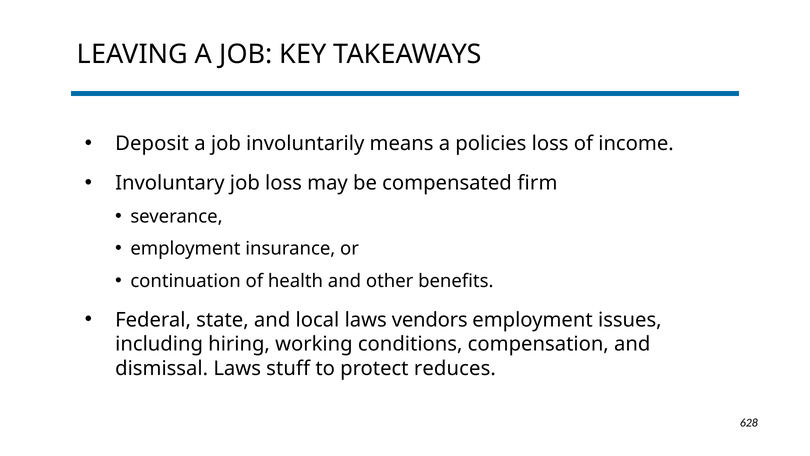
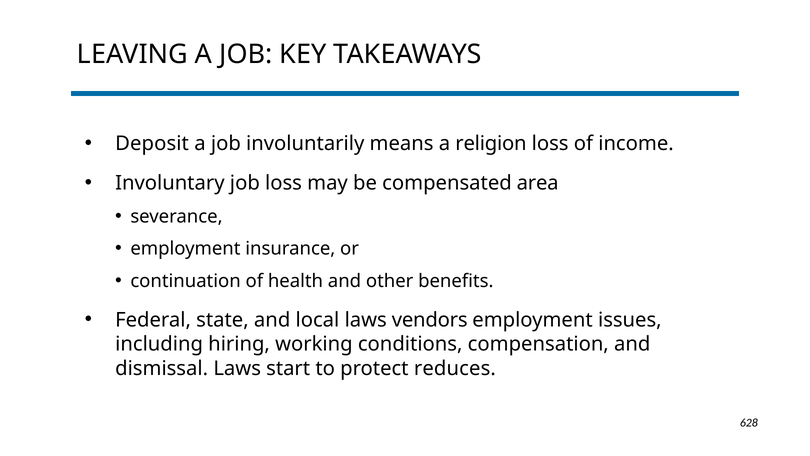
policies: policies -> religion
firm: firm -> area
stuff: stuff -> start
